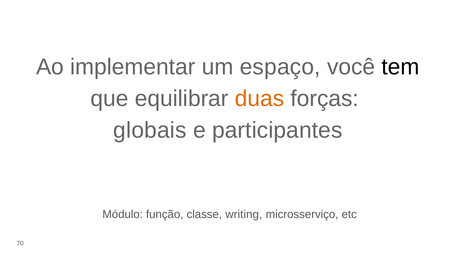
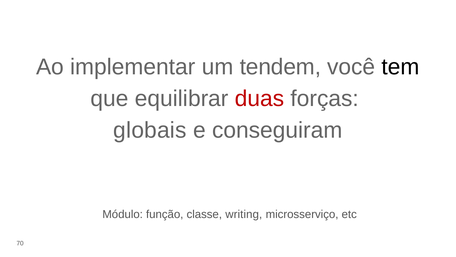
espaço: espaço -> tendem
duas colour: orange -> red
participantes: participantes -> conseguiram
